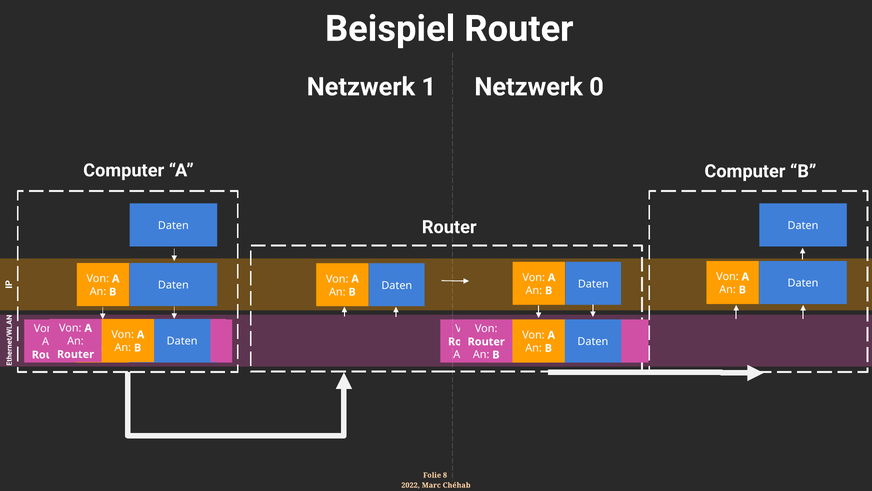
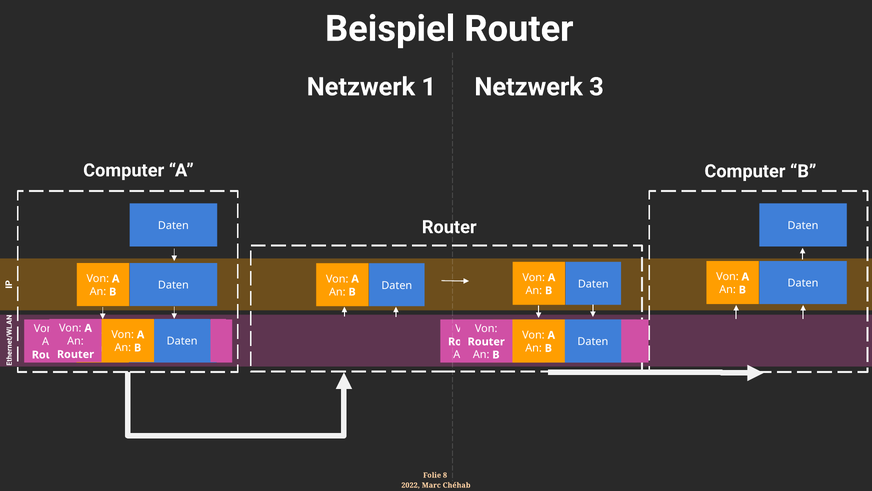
0: 0 -> 3
